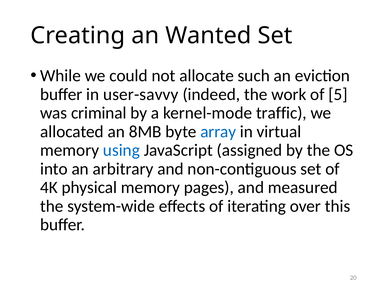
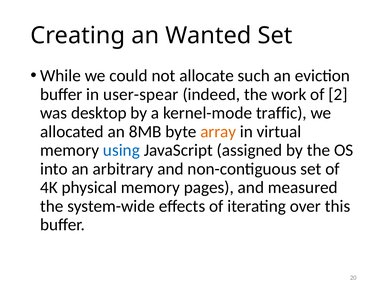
user-savvy: user-savvy -> user-spear
5: 5 -> 2
criminal: criminal -> desktop
array colour: blue -> orange
